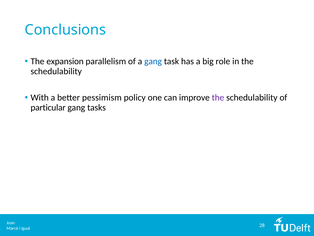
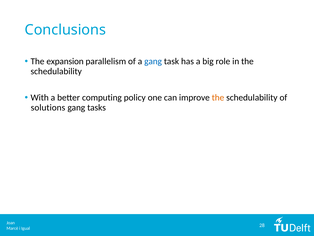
pessimism: pessimism -> computing
the at (218, 97) colour: purple -> orange
particular: particular -> solutions
